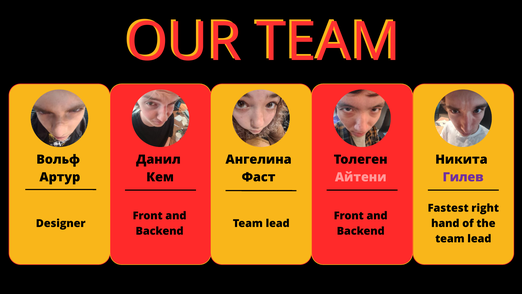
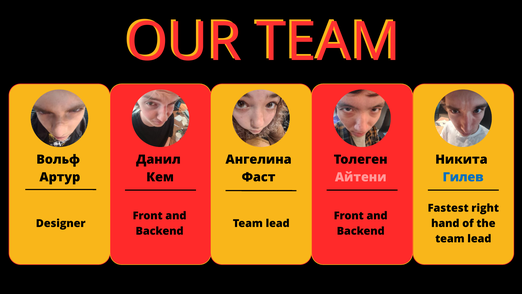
Гилев colour: purple -> blue
